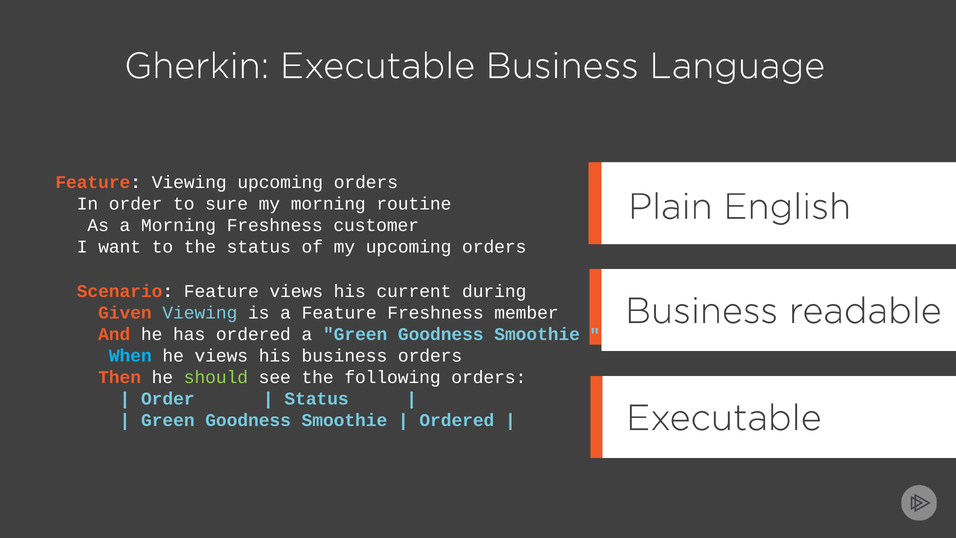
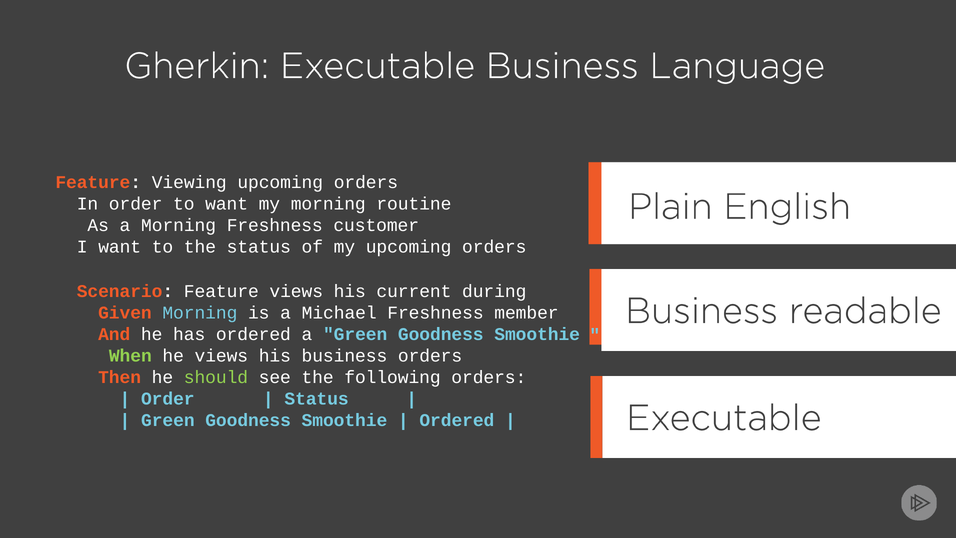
to sure: sure -> want
Given Viewing: Viewing -> Morning
a Feature: Feature -> Michael
When colour: light blue -> light green
